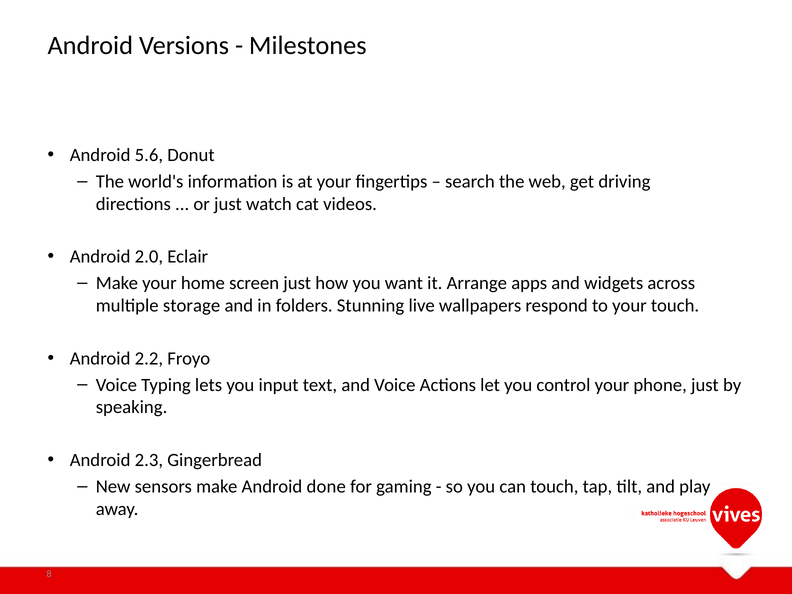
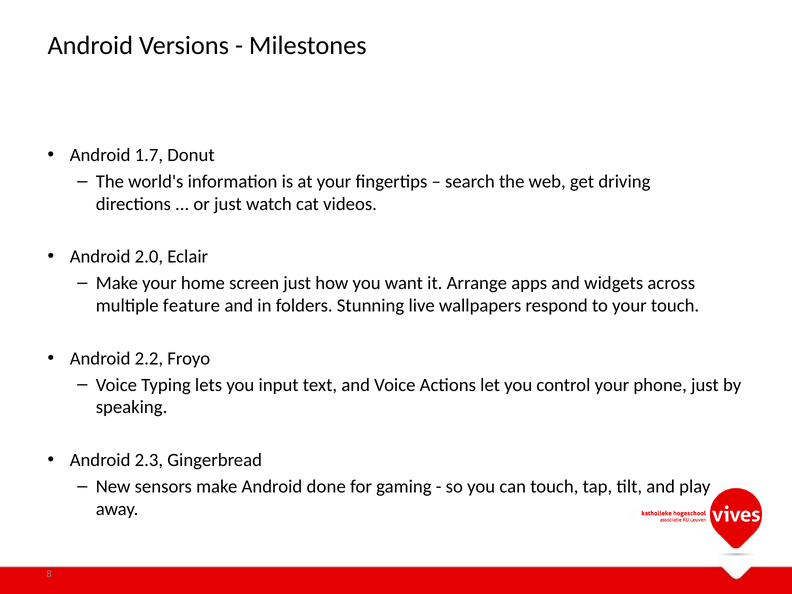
5.6: 5.6 -> 1.7
storage: storage -> feature
